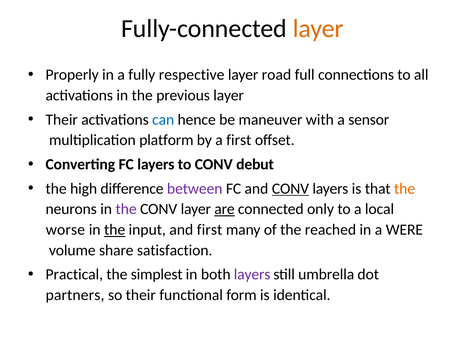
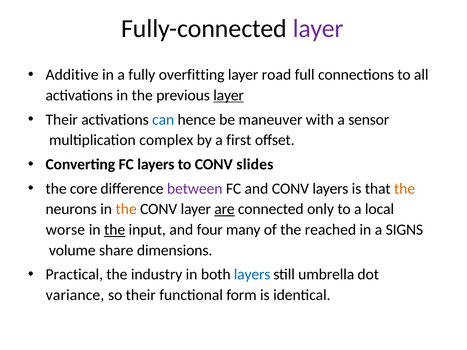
layer at (318, 29) colour: orange -> purple
Properly: Properly -> Additive
respective: respective -> overfitting
layer at (229, 95) underline: none -> present
platform: platform -> complex
debut: debut -> slides
high: high -> core
CONV at (290, 189) underline: present -> none
the at (126, 209) colour: purple -> orange
and first: first -> four
WERE: WERE -> SIGNS
satisfaction: satisfaction -> dimensions
simplest: simplest -> industry
layers at (252, 275) colour: purple -> blue
partners: partners -> variance
